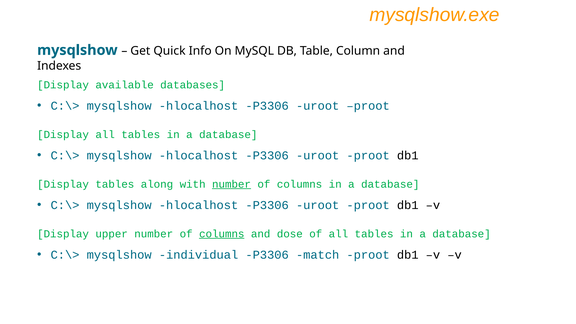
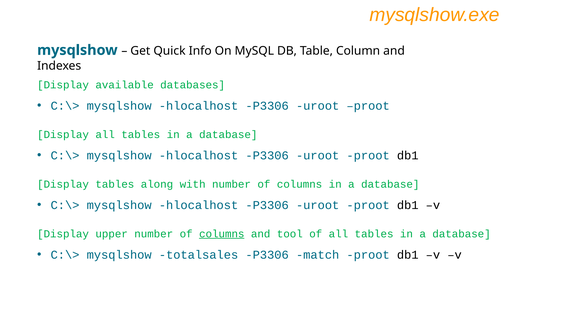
number at (232, 184) underline: present -> none
dose: dose -> tool
individual: individual -> totalsales
